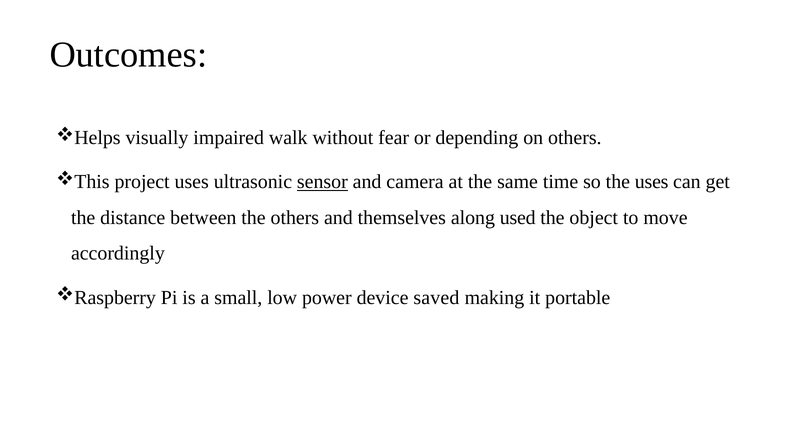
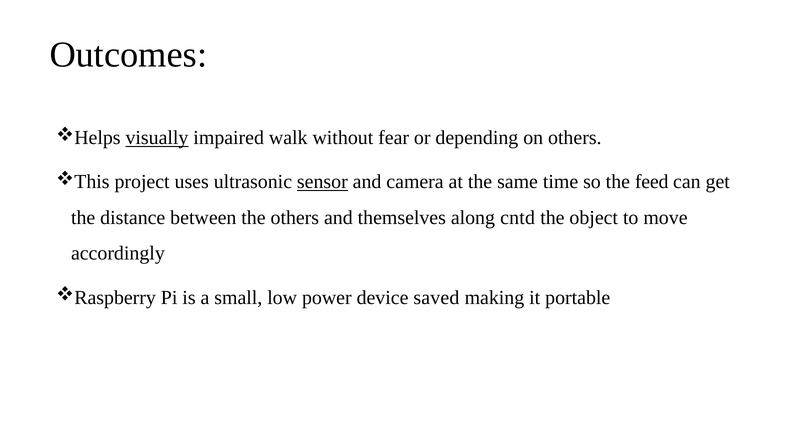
visually underline: none -> present
the uses: uses -> feed
used: used -> cntd
